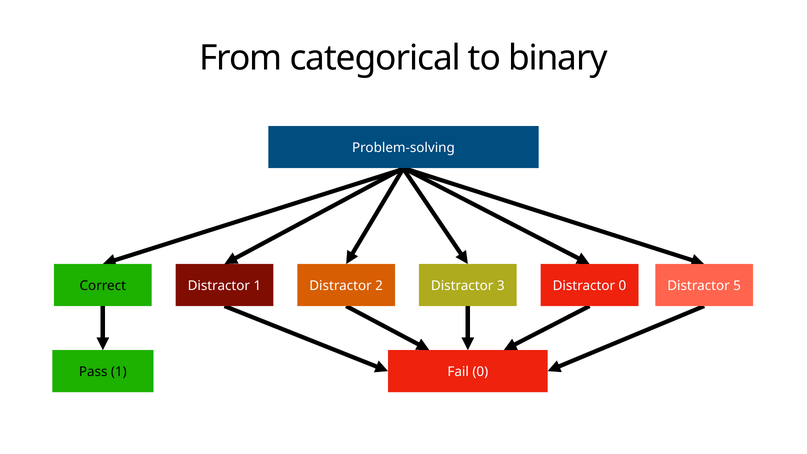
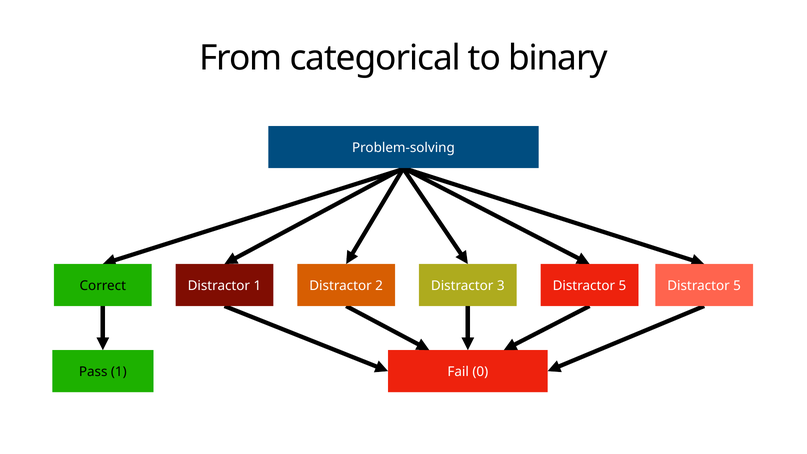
3 Distractor 0: 0 -> 5
